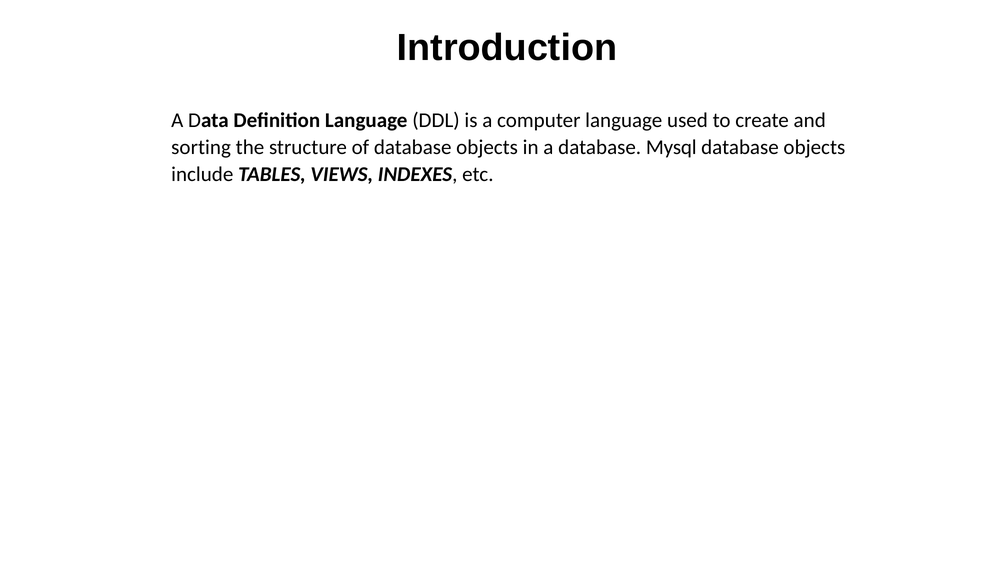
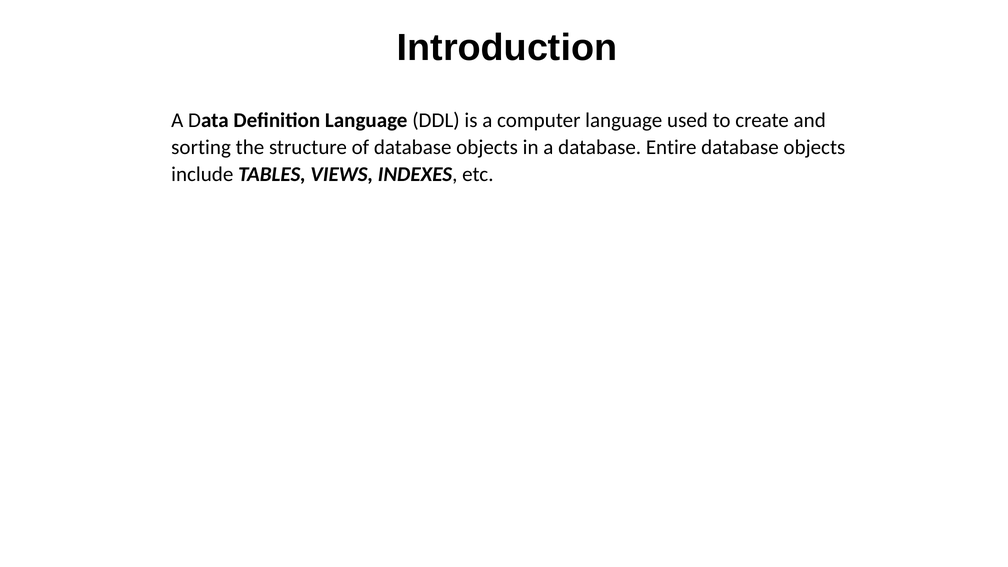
Mysql: Mysql -> Entire
